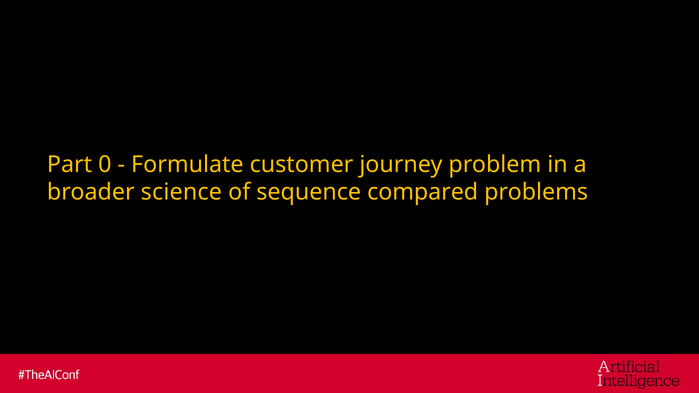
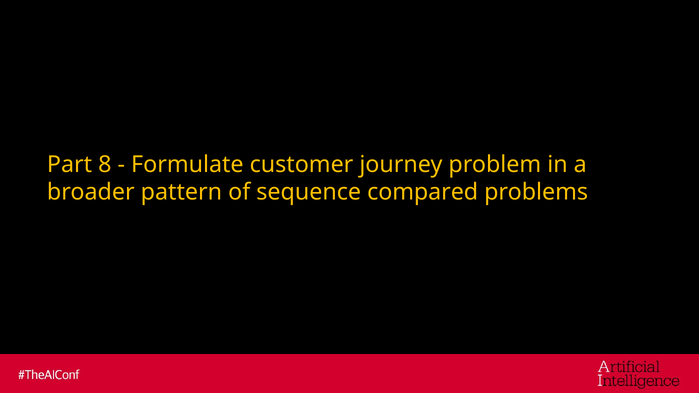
0: 0 -> 8
science: science -> pattern
